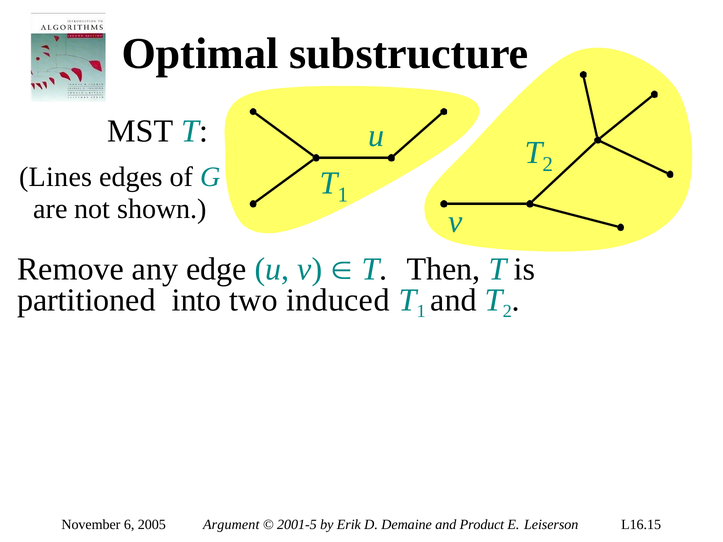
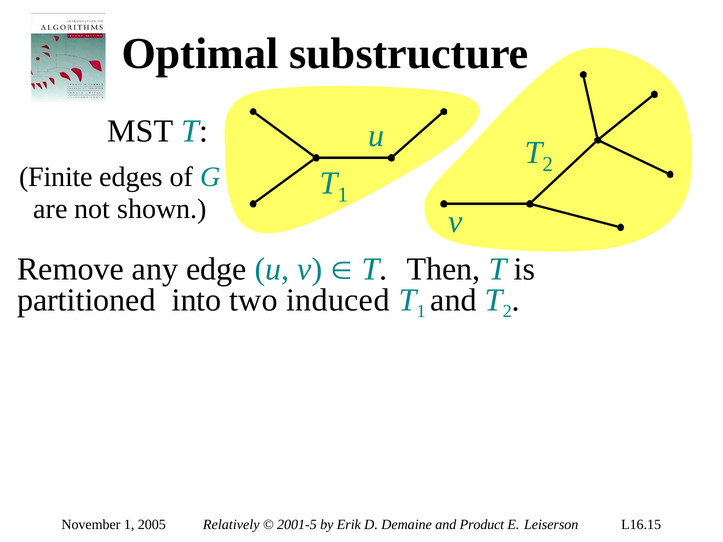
Lines: Lines -> Finite
November 6: 6 -> 1
Argument: Argument -> Relatively
